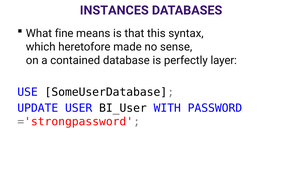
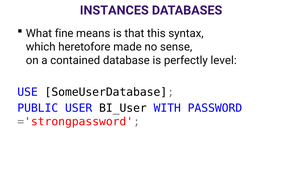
layer: layer -> level
UPDATE: UPDATE -> PUBLIC
